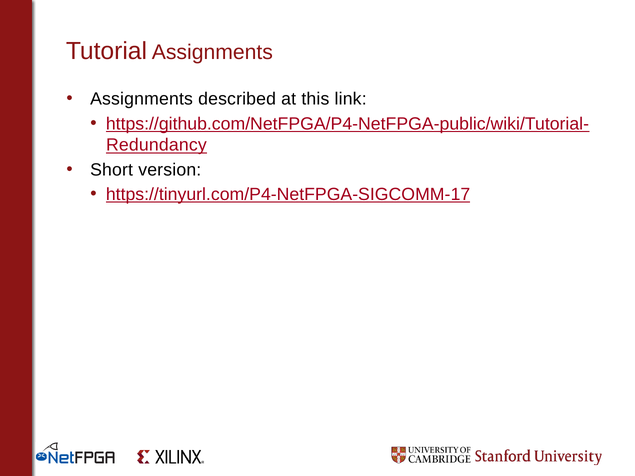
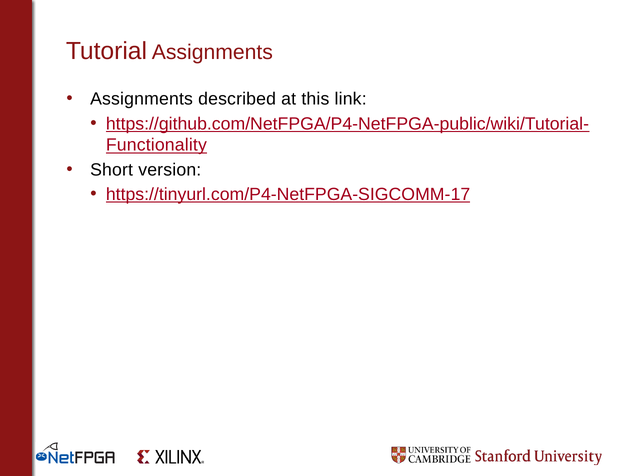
Redundancy: Redundancy -> Functionality
